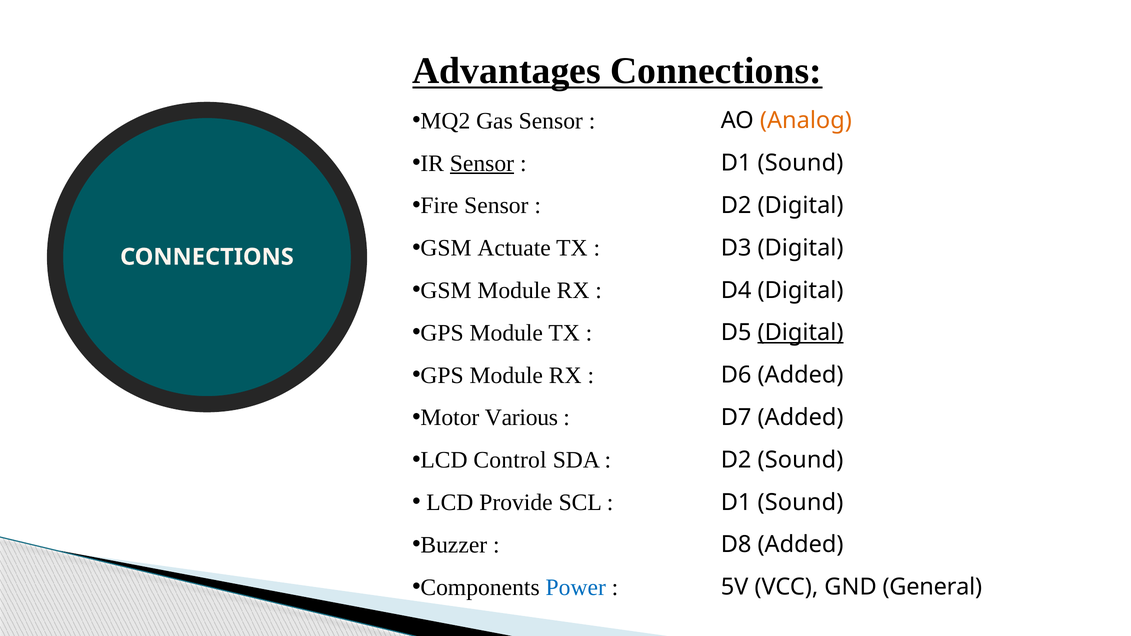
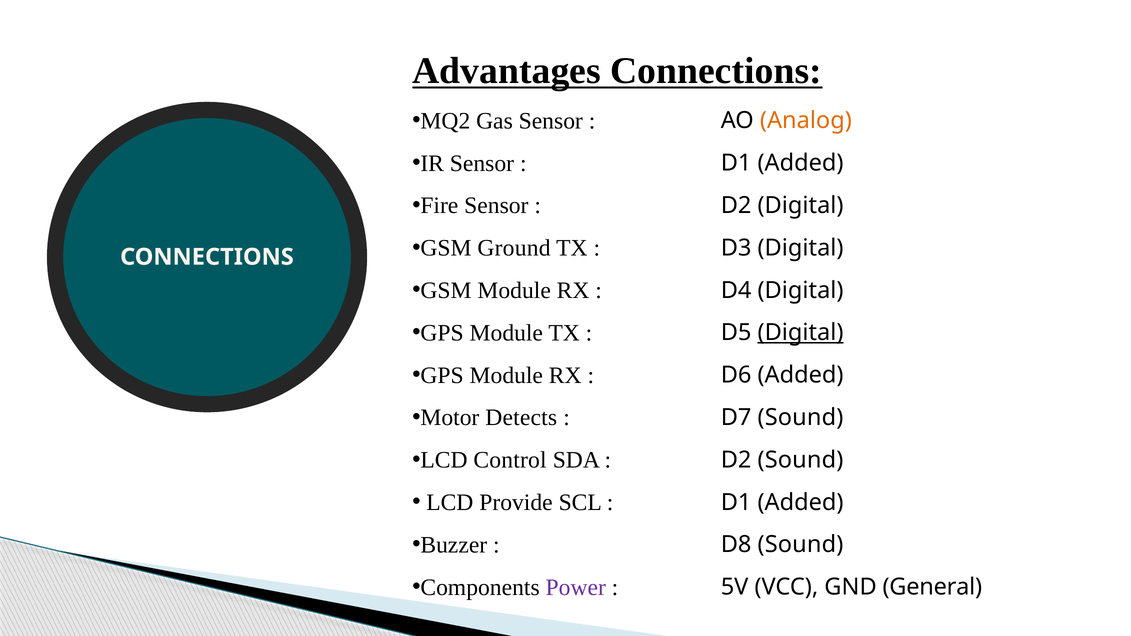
Sensor at (482, 163) underline: present -> none
Sound at (800, 163): Sound -> Added
Actuate: Actuate -> Ground
Various: Various -> Detects
D7 Added: Added -> Sound
Sound at (800, 502): Sound -> Added
D8 Added: Added -> Sound
Power colour: blue -> purple
